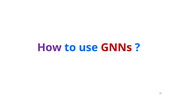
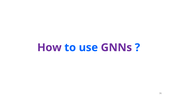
GNNs colour: red -> purple
